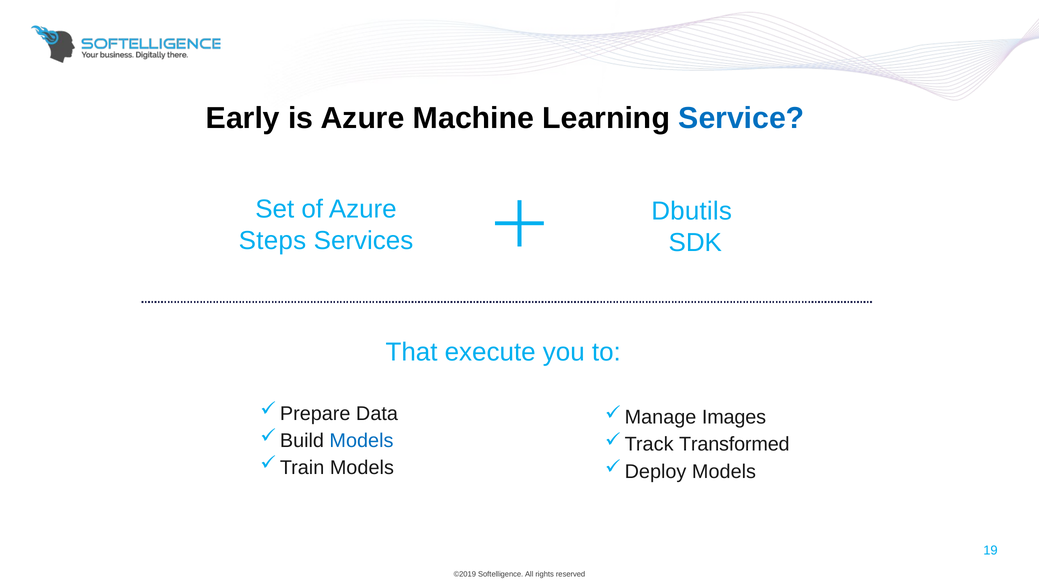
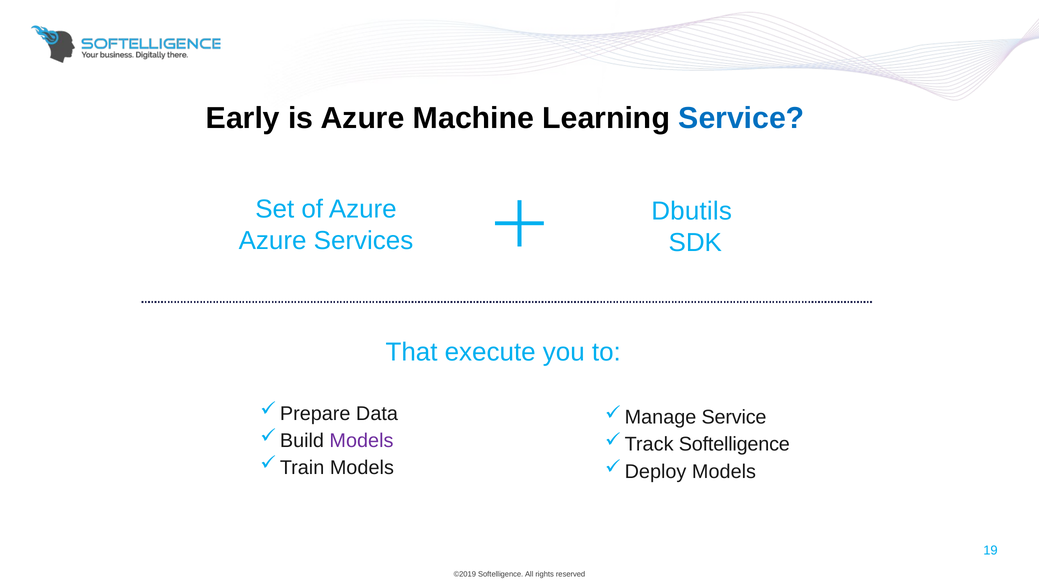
Steps at (272, 240): Steps -> Azure
Images at (734, 417): Images -> Service
Models at (361, 440) colour: blue -> purple
Transformed at (734, 444): Transformed -> Softelligence
